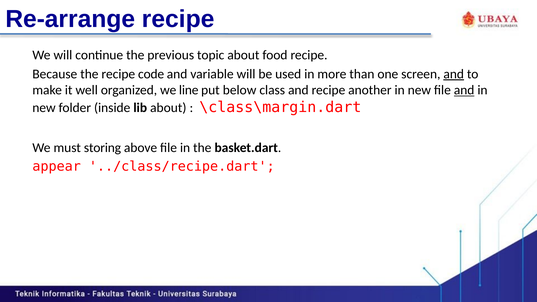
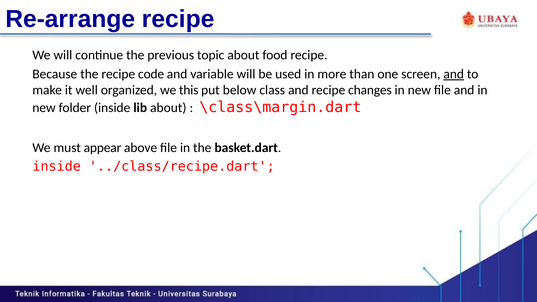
line: line -> this
another: another -> changes
and at (464, 90) underline: present -> none
storing: storing -> appear
appear at (57, 167): appear -> inside
